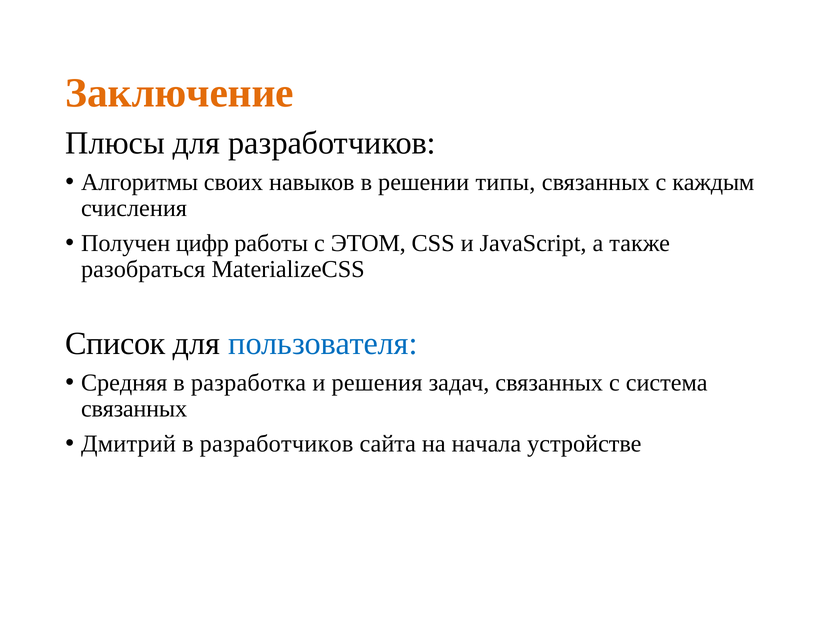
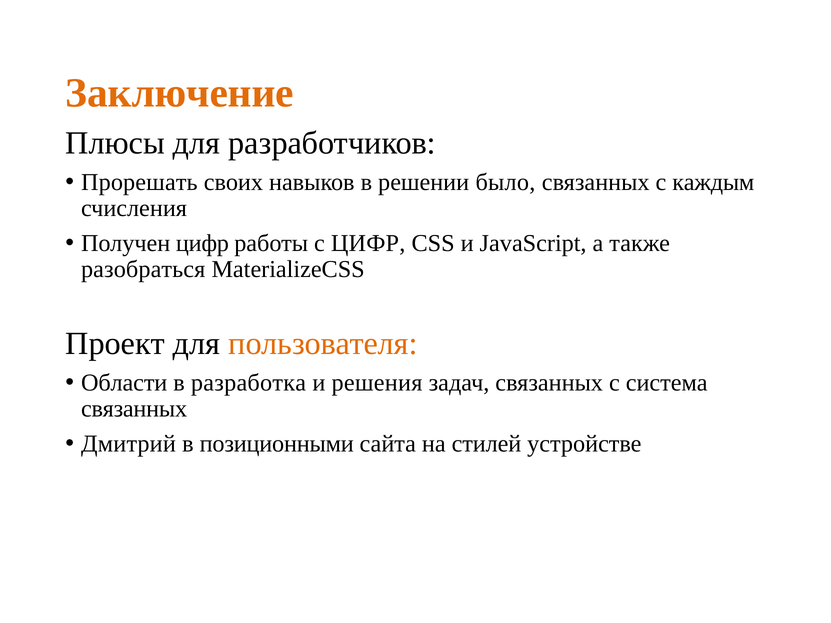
Алгоритмы: Алгоритмы -> Прорешать
типы: типы -> было
с ЭТОМ: ЭТОМ -> ЦИФР
Список: Список -> Проект
пользователя colour: blue -> orange
Средняя: Средняя -> Области
в разработчиков: разработчиков -> позиционными
начала: начала -> стилей
